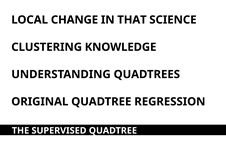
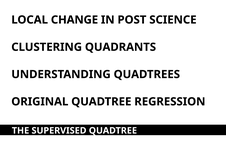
THAT: THAT -> POST
KNOWLEDGE: KNOWLEDGE -> QUADRANTS
